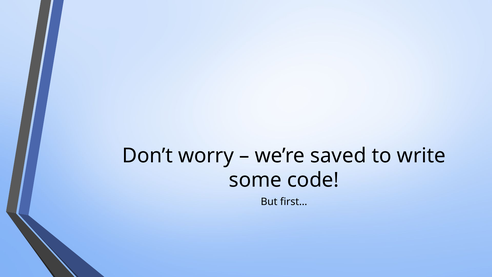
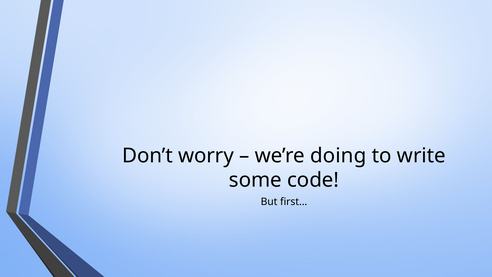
saved: saved -> doing
